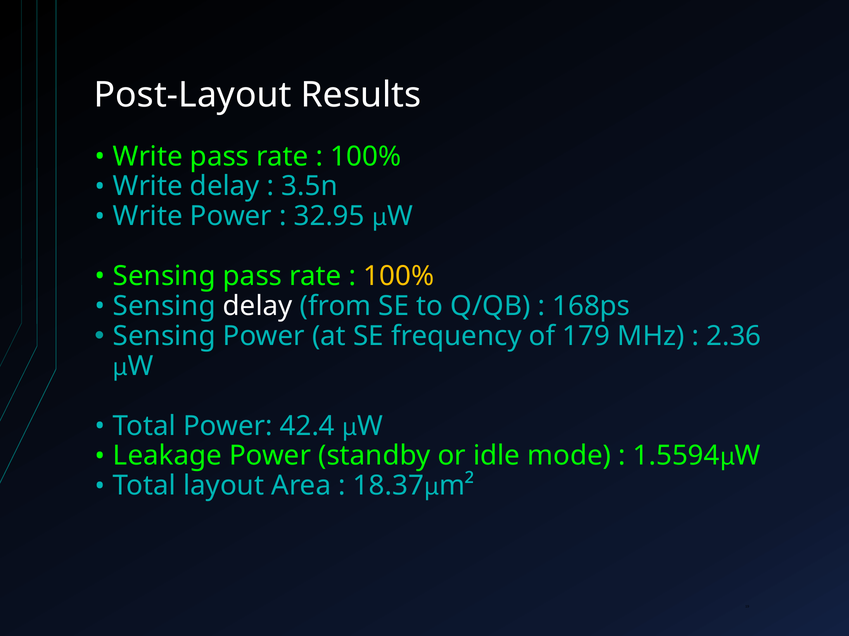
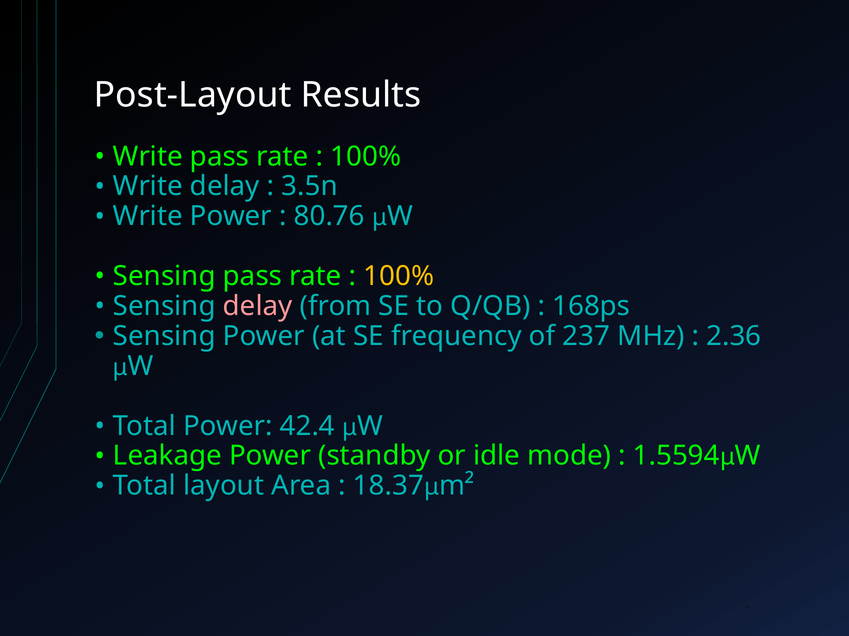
32.95: 32.95 -> 80.76
delay at (258, 306) colour: white -> pink
179: 179 -> 237
